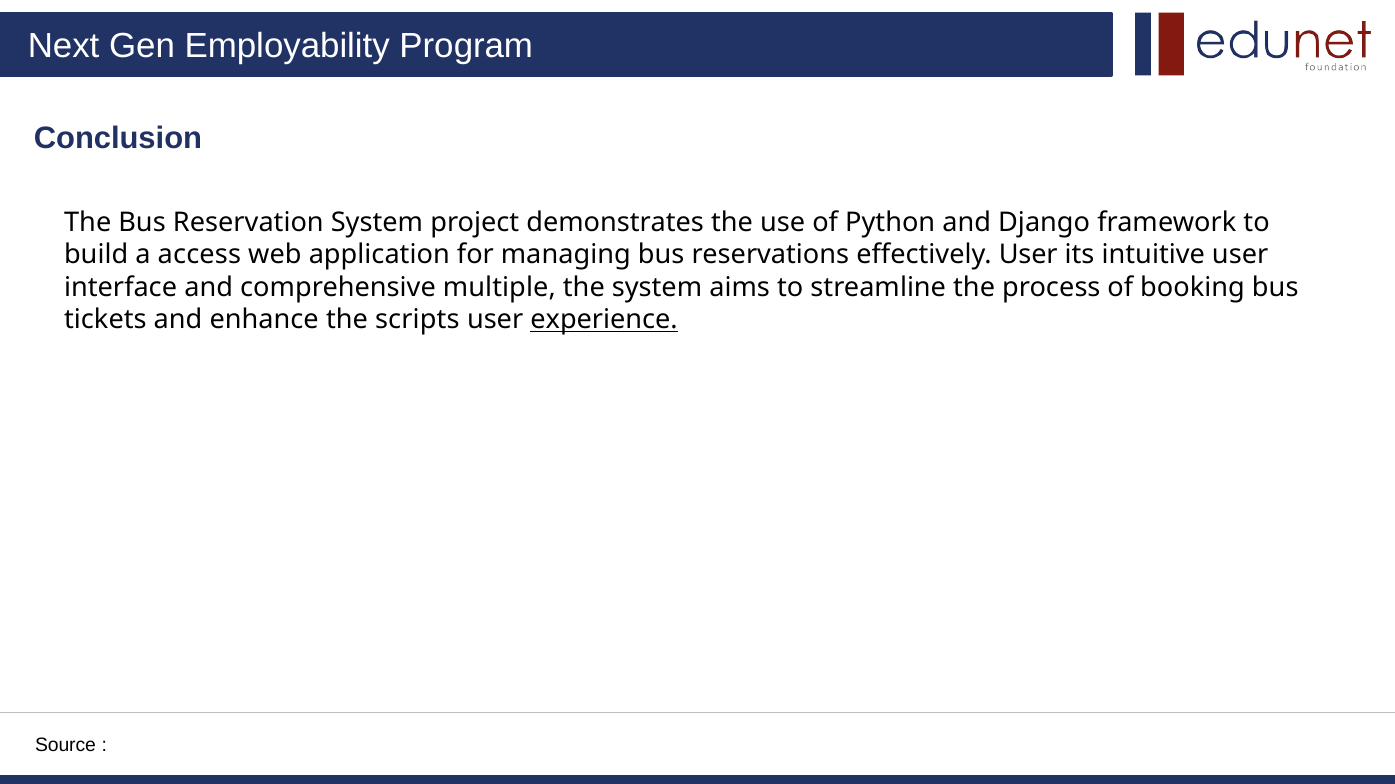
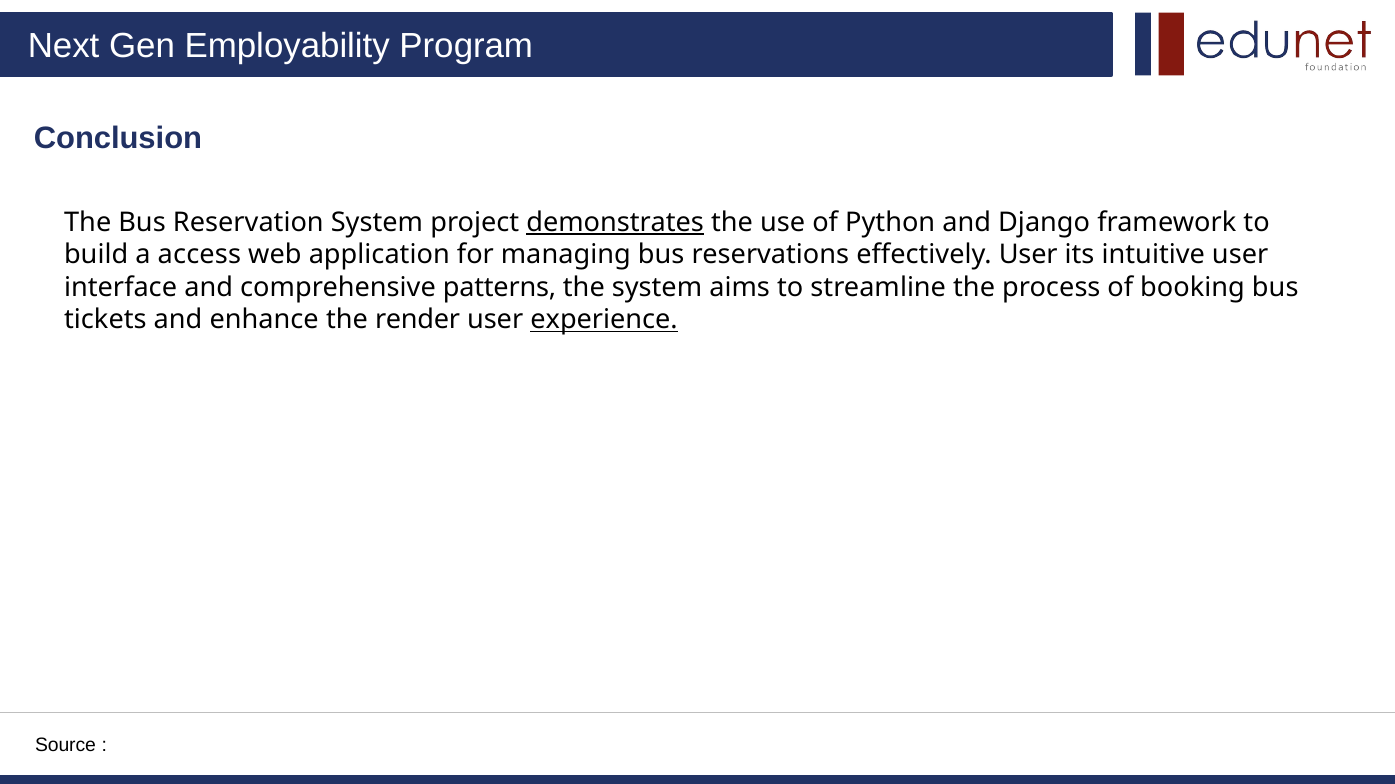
demonstrates underline: none -> present
multiple: multiple -> patterns
scripts: scripts -> render
